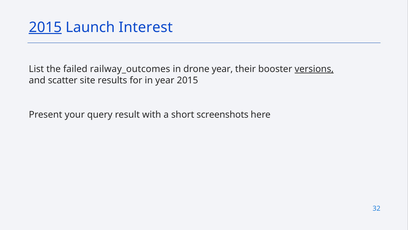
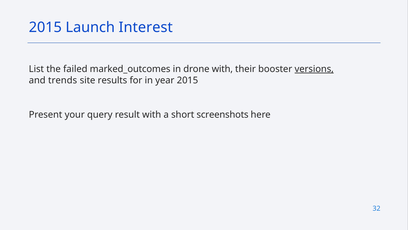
2015 at (45, 27) underline: present -> none
railway_outcomes: railway_outcomes -> marked_outcomes
drone year: year -> with
scatter: scatter -> trends
